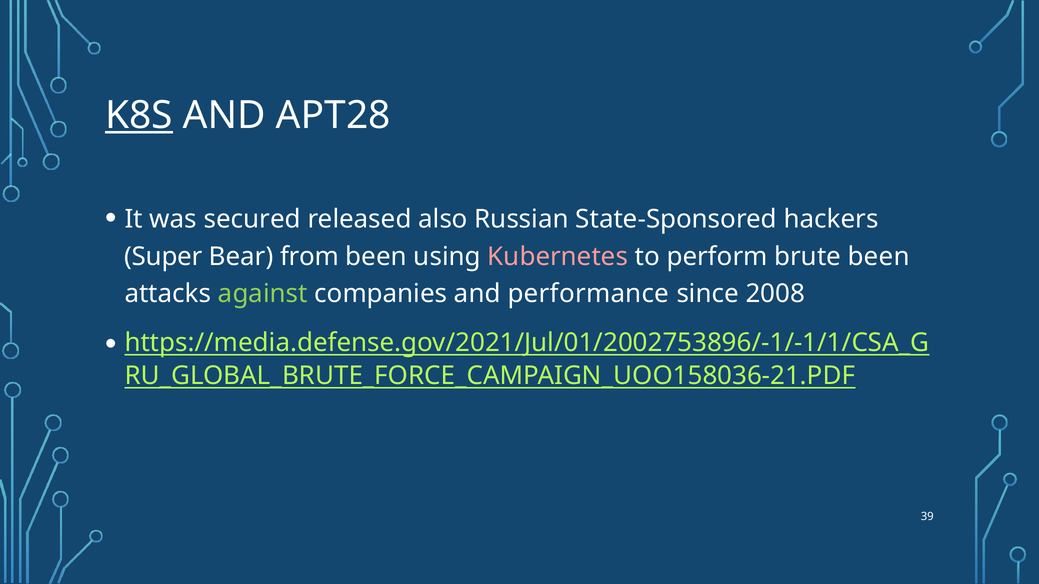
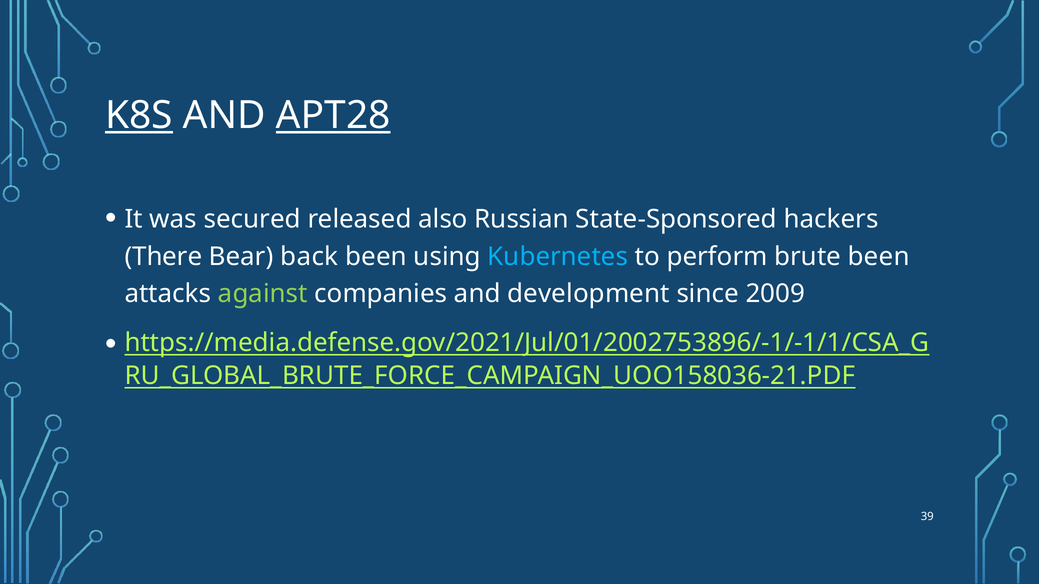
APT28 underline: none -> present
Super: Super -> There
from: from -> back
Kubernetes colour: pink -> light blue
performance: performance -> development
2008: 2008 -> 2009
